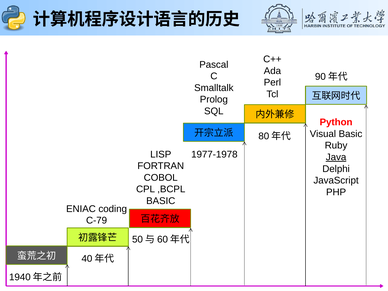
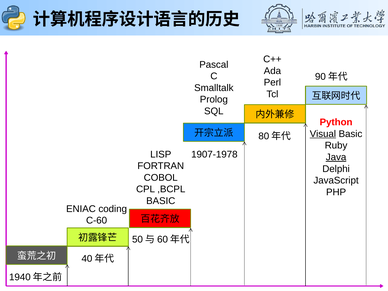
Visual underline: none -> present
1977-1978: 1977-1978 -> 1907-1978
C-79: C-79 -> C-60
